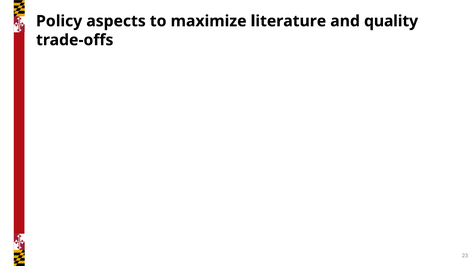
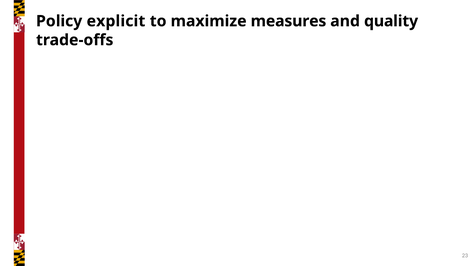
aspects: aspects -> explicit
literature: literature -> measures
